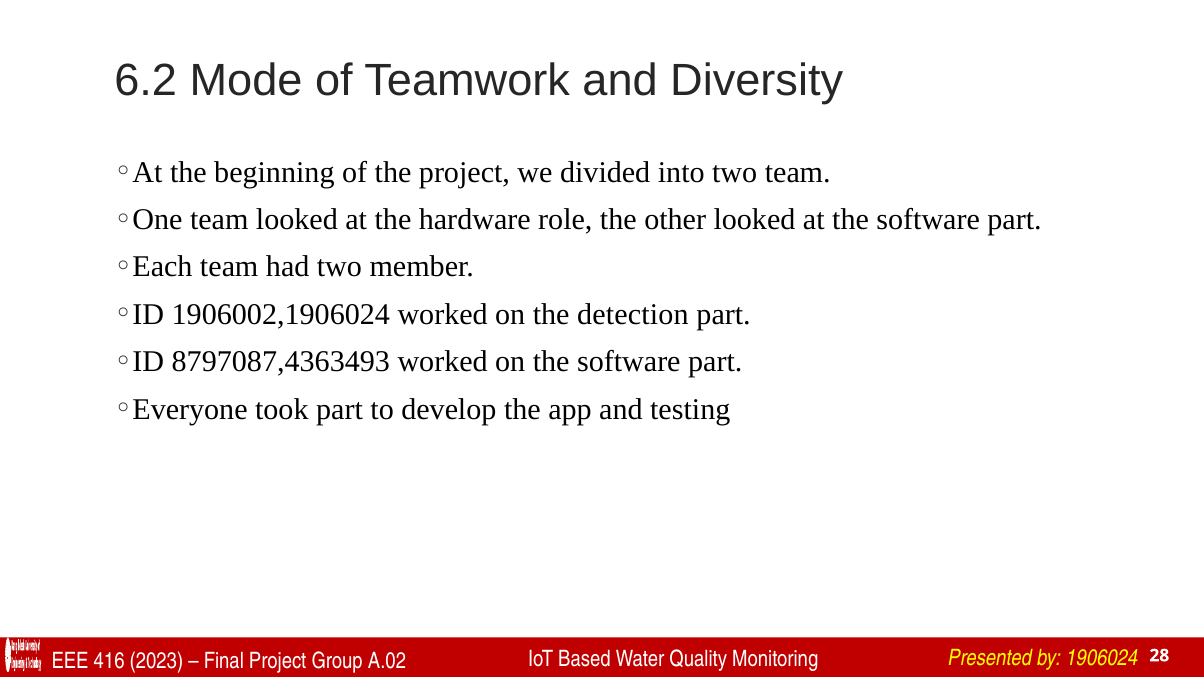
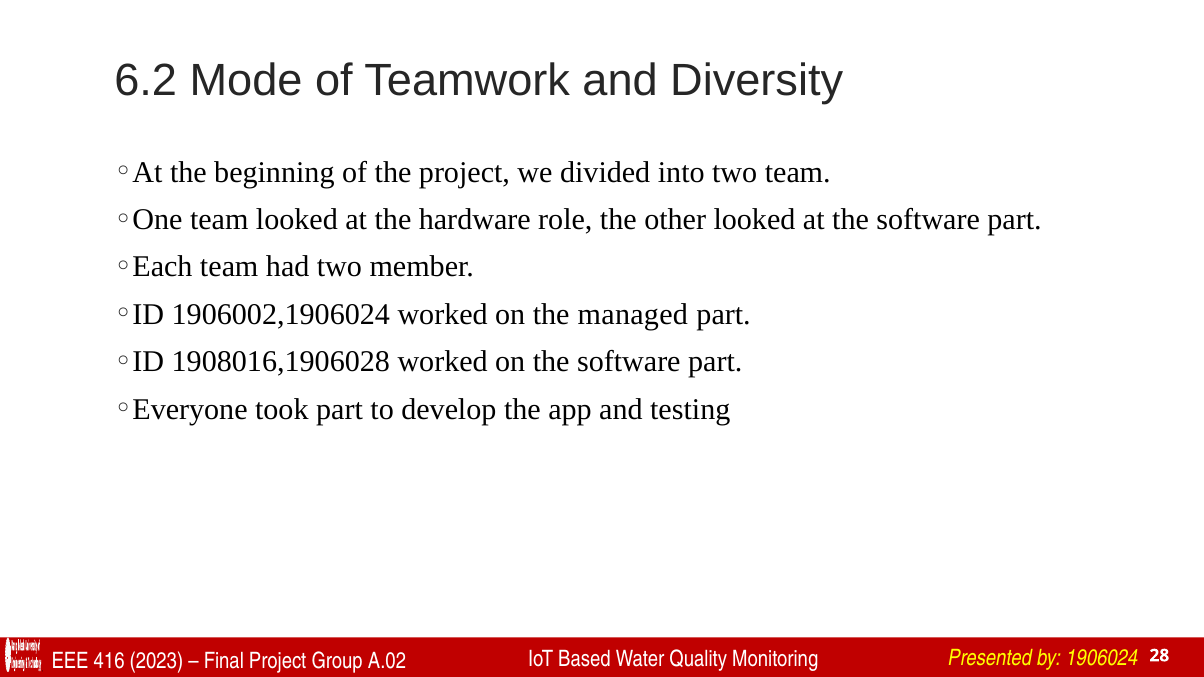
detection: detection -> managed
8797087,4363493: 8797087,4363493 -> 1908016,1906028
